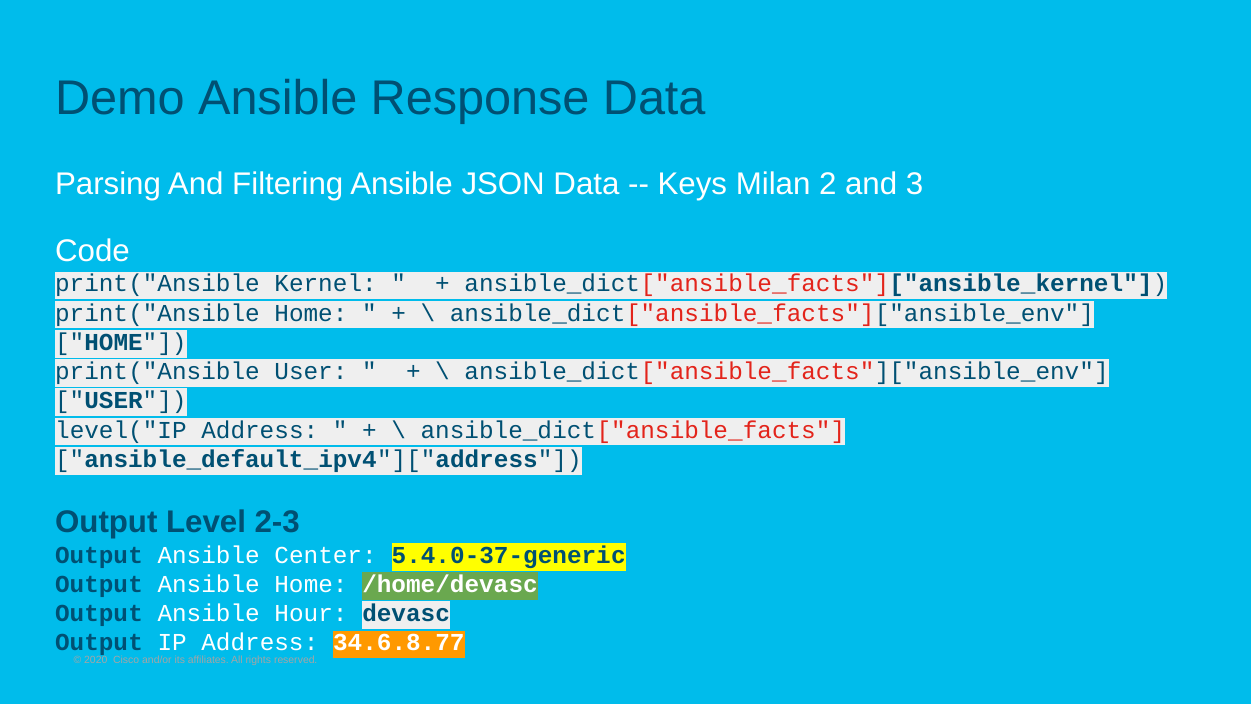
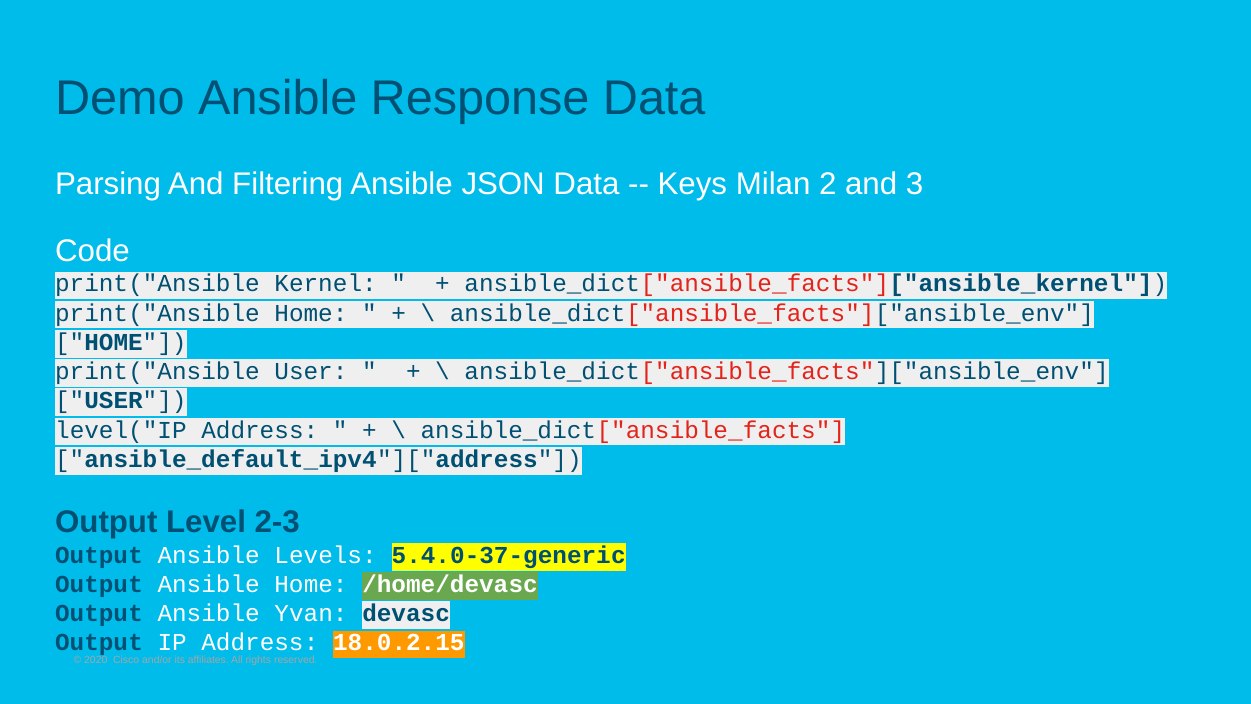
Center: Center -> Levels
Hour: Hour -> Yvan
34.6.8.77: 34.6.8.77 -> 18.0.2.15
